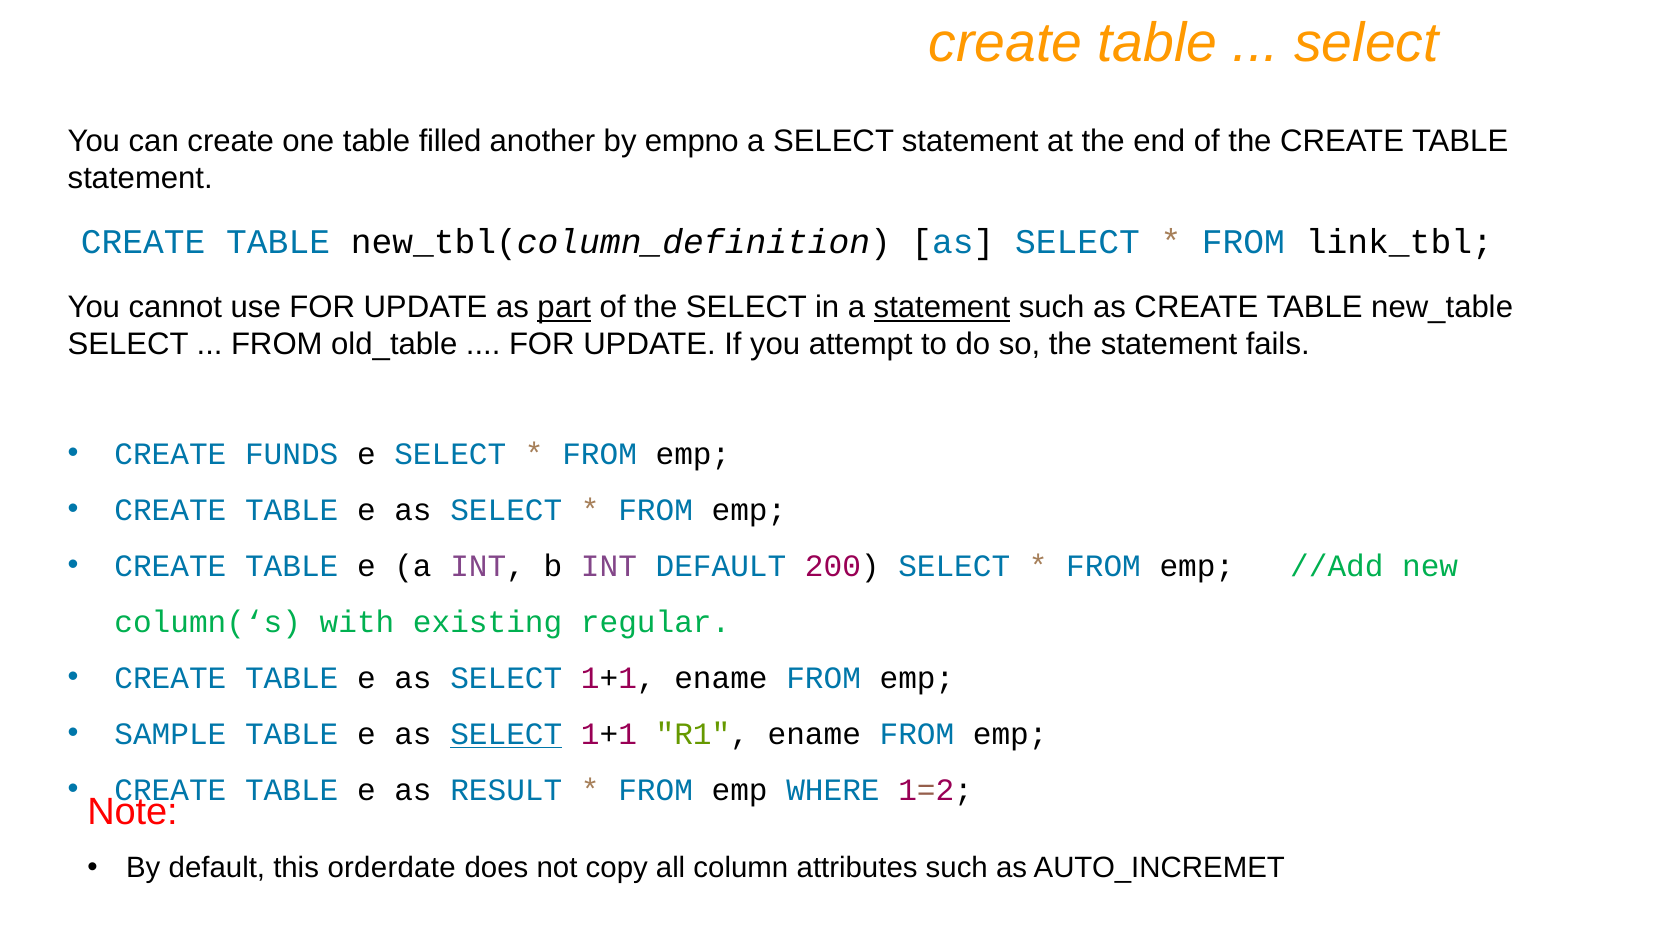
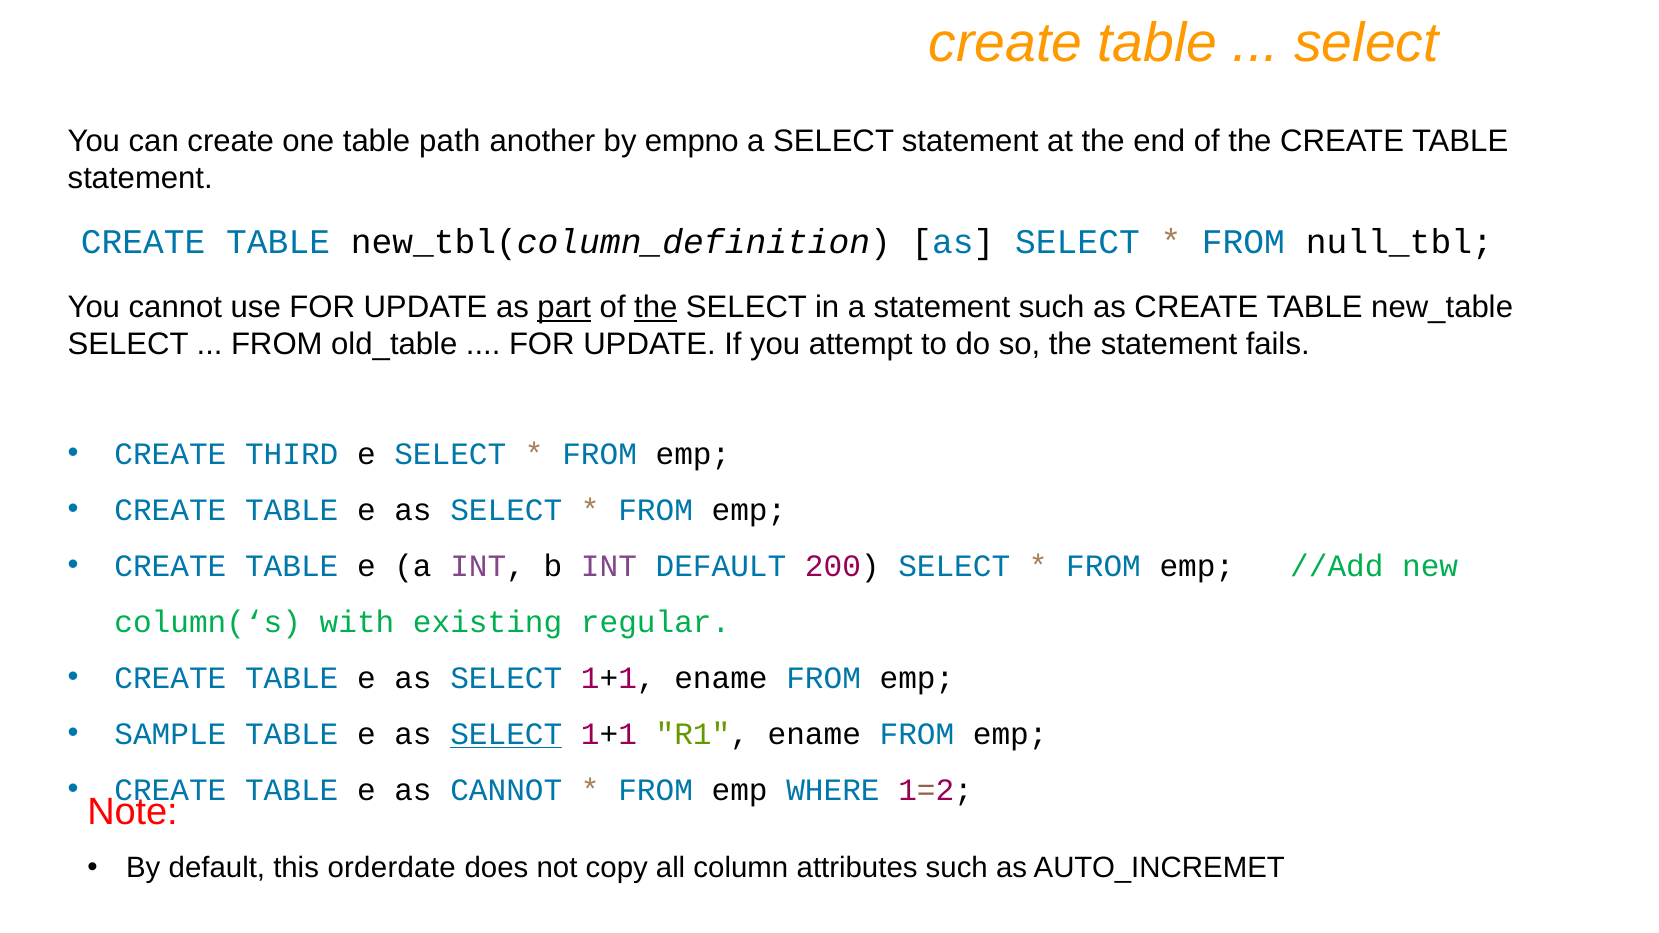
filled: filled -> path
link_tbl: link_tbl -> null_tbl
the at (656, 307) underline: none -> present
statement at (942, 307) underline: present -> none
FUNDS: FUNDS -> THIRD
as RESULT: RESULT -> CANNOT
